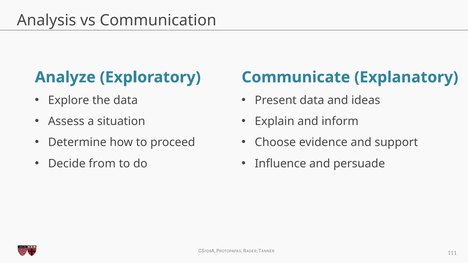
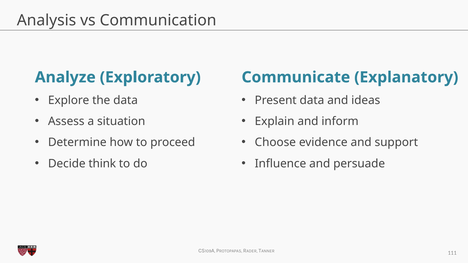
from: from -> think
